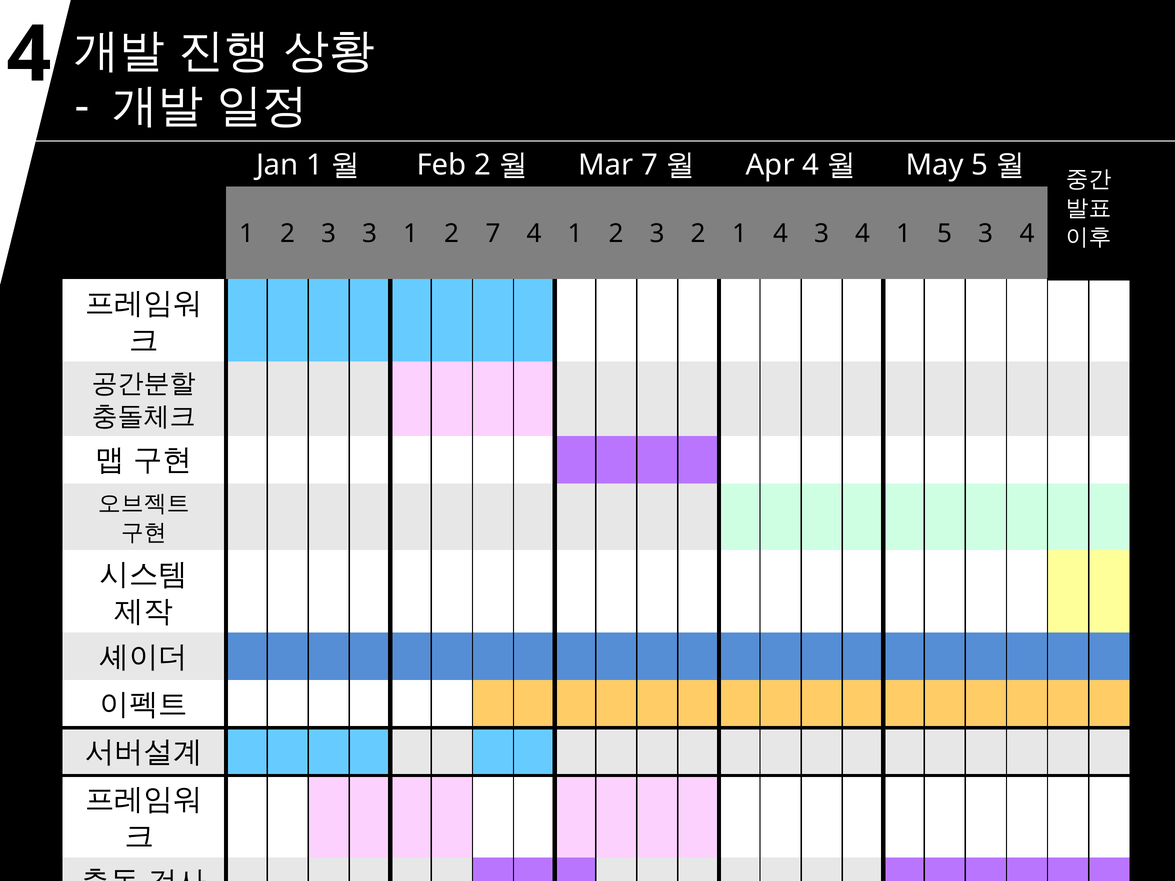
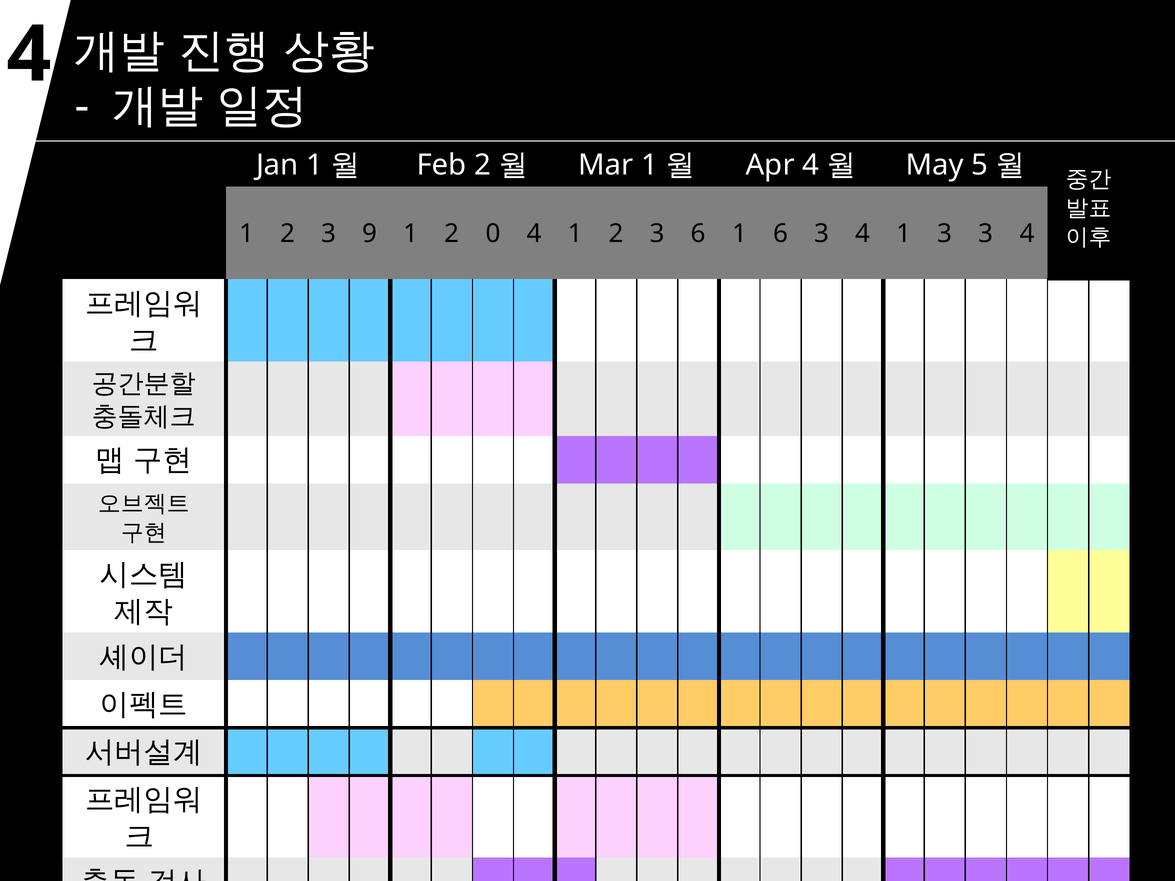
Mar 7: 7 -> 1
3 3: 3 -> 9
2 7: 7 -> 0
3 2: 2 -> 6
1 4: 4 -> 6
1 5: 5 -> 3
